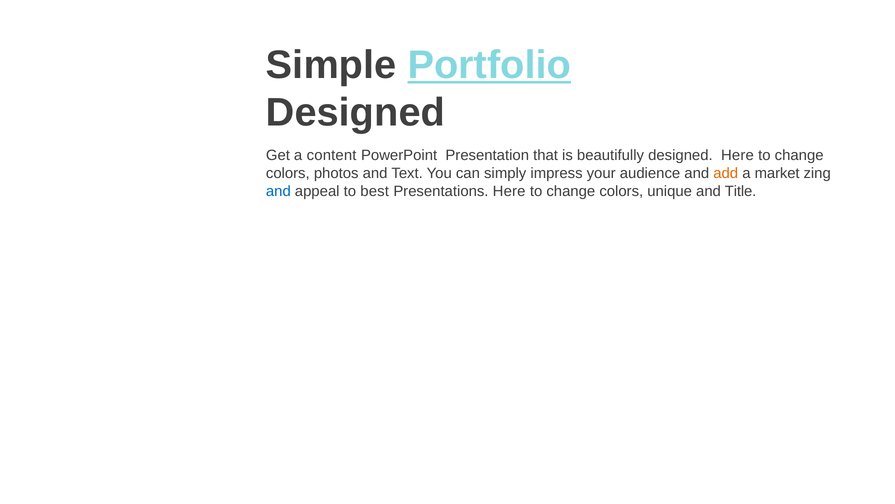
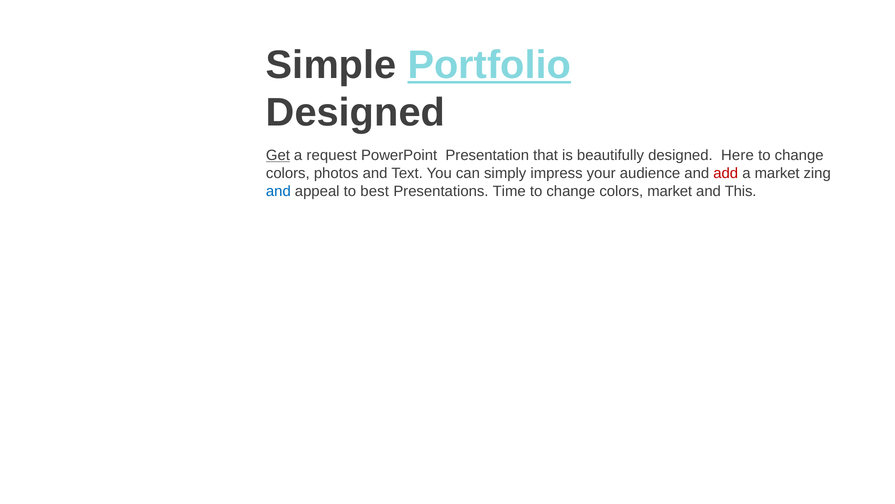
Get underline: none -> present
content: content -> request
add colour: orange -> red
Presentations Here: Here -> Time
colors unique: unique -> market
Title: Title -> This
